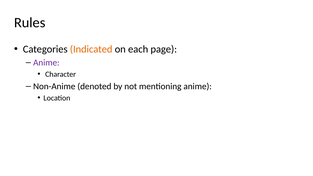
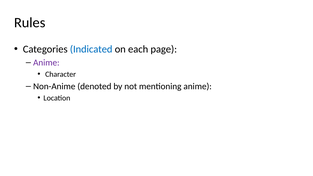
Indicated colour: orange -> blue
